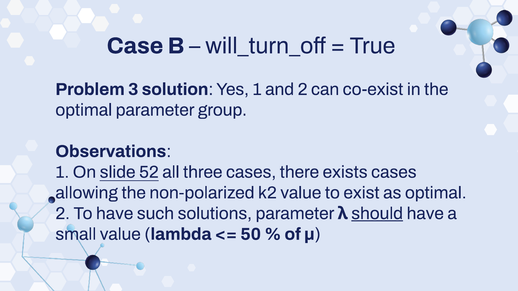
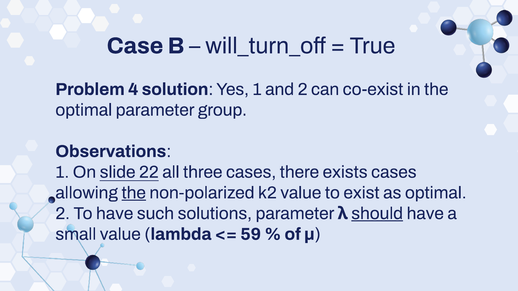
3: 3 -> 4
52: 52 -> 22
the at (134, 193) underline: none -> present
50: 50 -> 59
